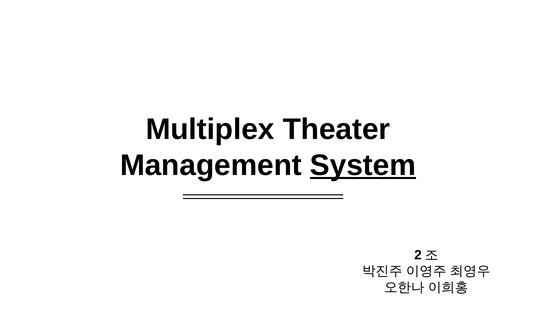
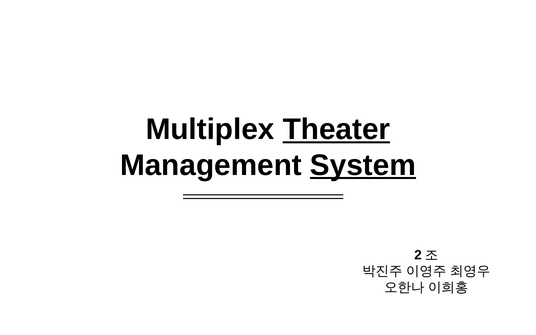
Theater underline: none -> present
